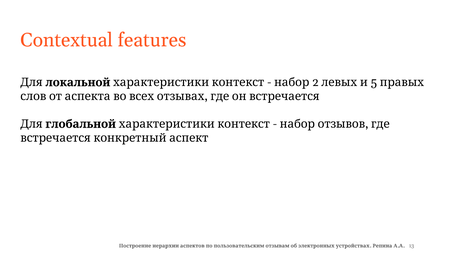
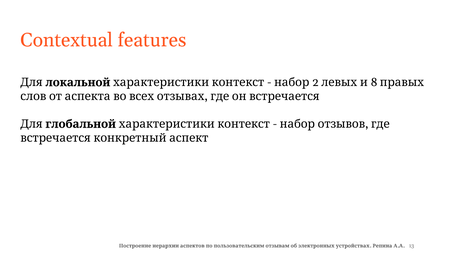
5: 5 -> 8
